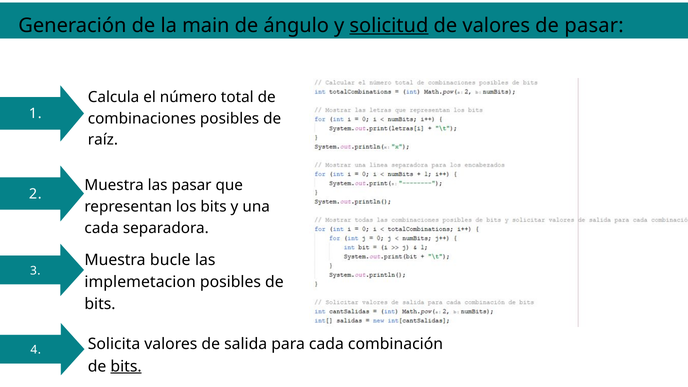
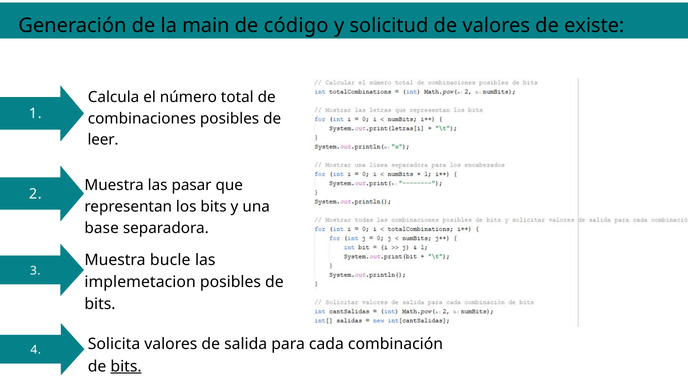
ángulo: ángulo -> código
solicitud underline: present -> none
de pasar: pasar -> existe
raíz: raíz -> leer
cada at (102, 228): cada -> base
